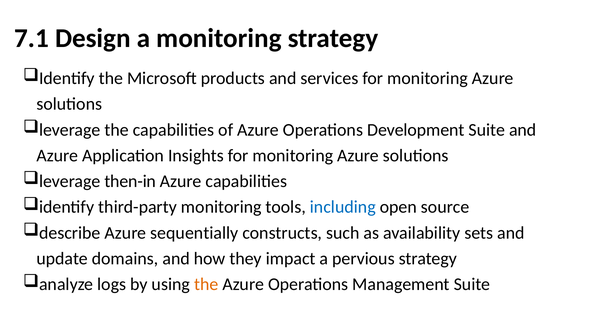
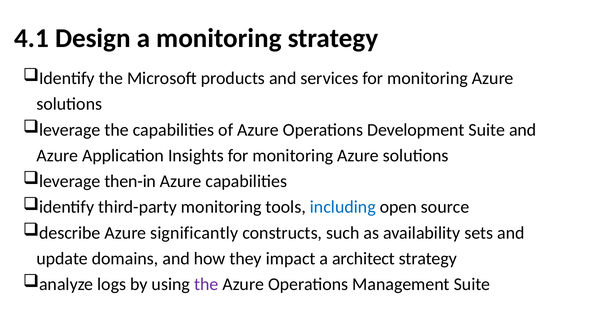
7.1: 7.1 -> 4.1
sequentially: sequentially -> significantly
pervious: pervious -> architect
the at (206, 284) colour: orange -> purple
